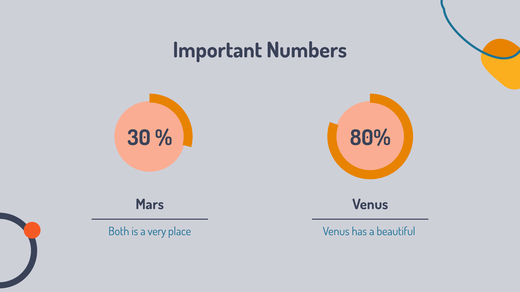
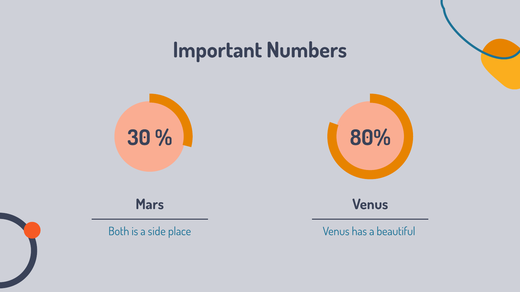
very: very -> side
